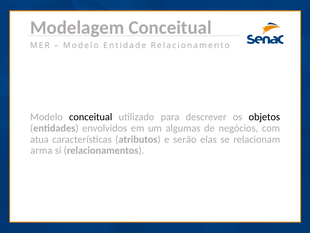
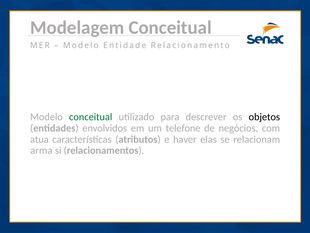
conceitual at (91, 117) colour: black -> green
algumas: algumas -> telefone
serão: serão -> haver
